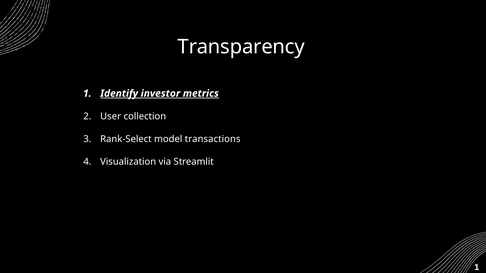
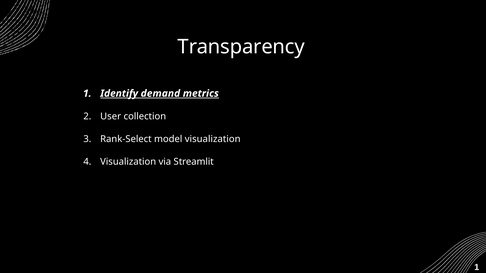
investor: investor -> demand
model transactions: transactions -> visualization
